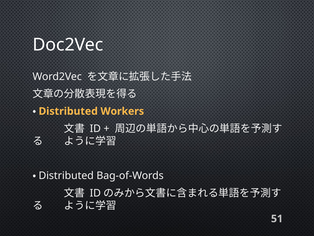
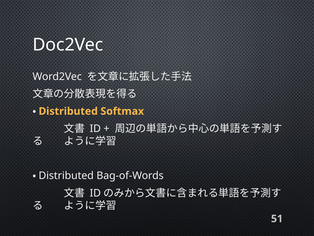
Workers: Workers -> Softmax
